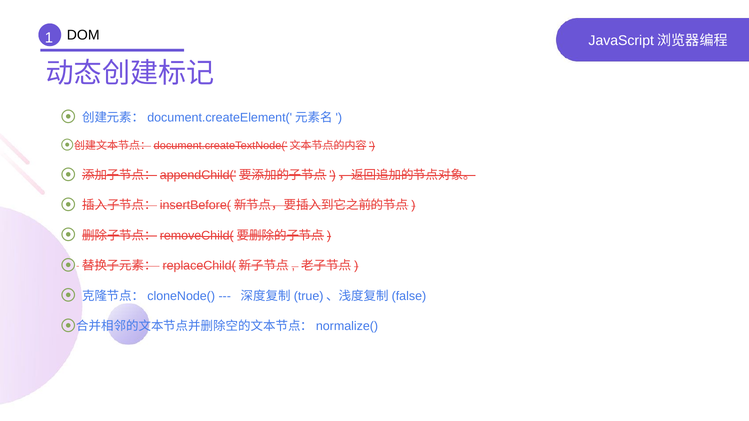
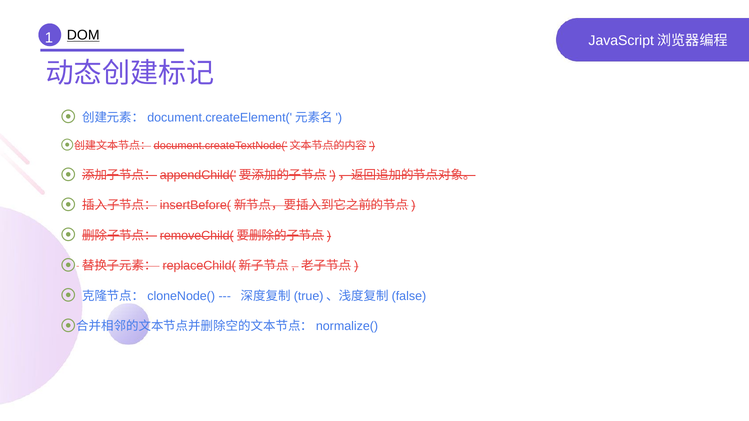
DOM underline: none -> present
